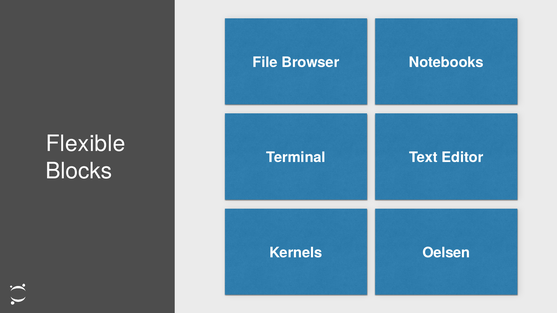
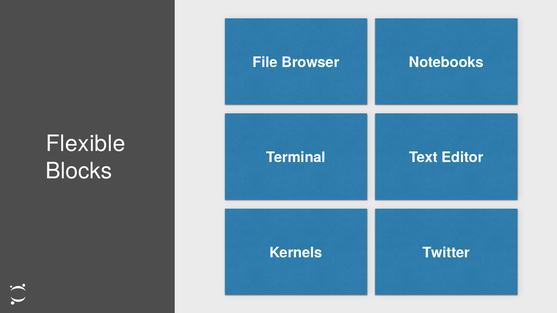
Oelsen: Oelsen -> Twitter
